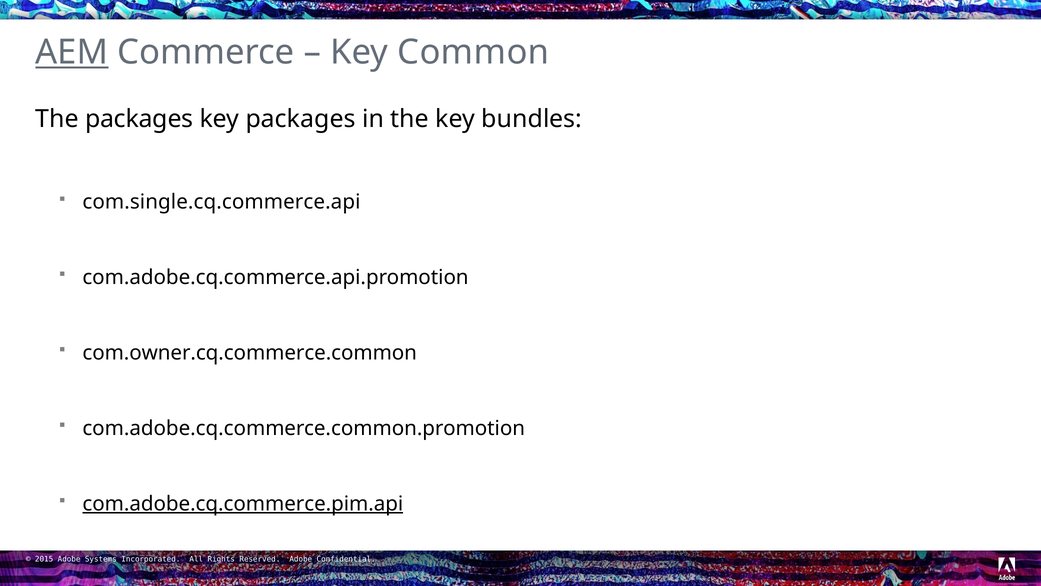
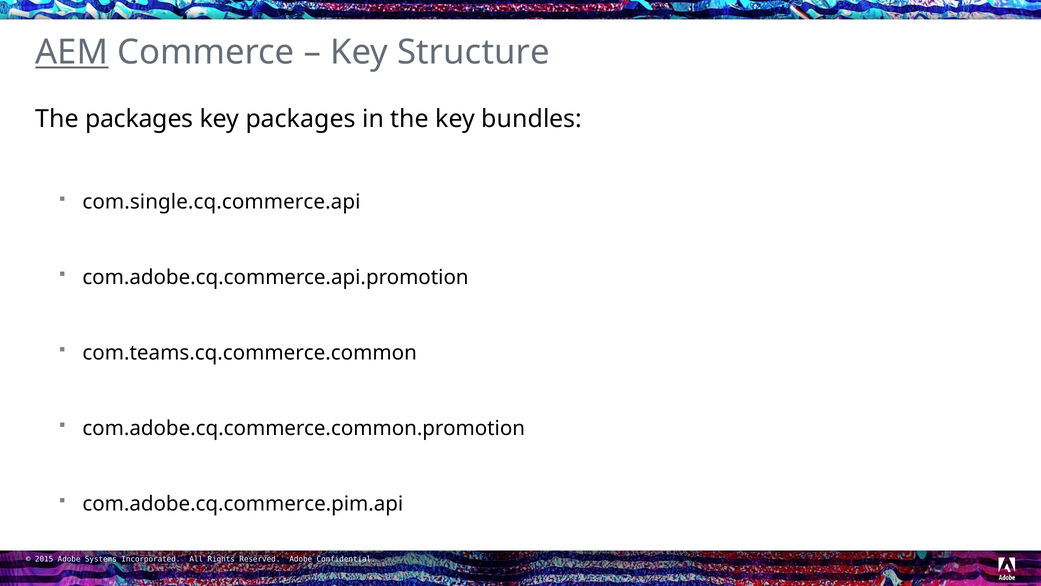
Common: Common -> Structure
com.owner.cq.commerce.common: com.owner.cq.commerce.common -> com.teams.cq.commerce.common
com.adobe.cq.commerce.pim.api underline: present -> none
